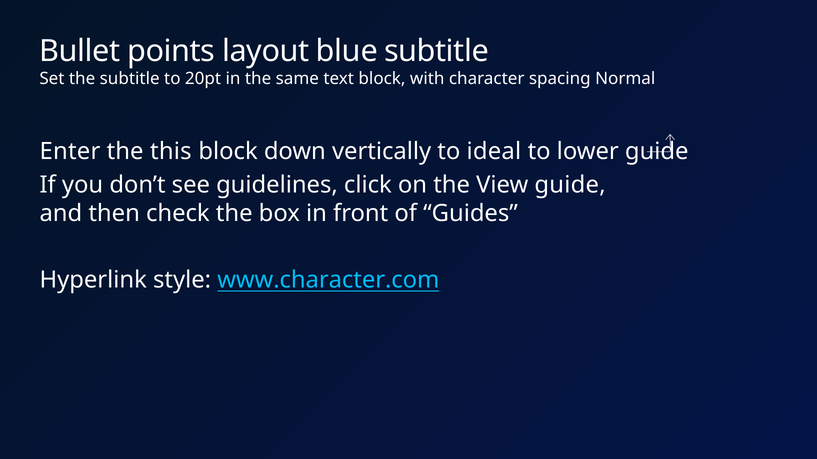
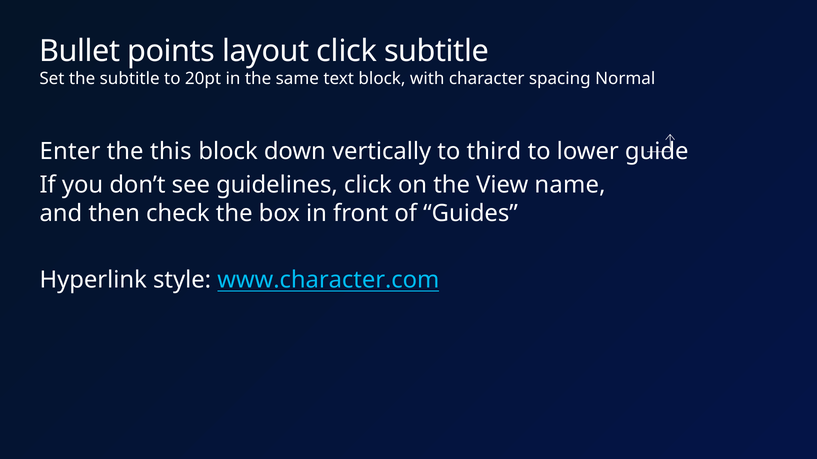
layout blue: blue -> click
ideal: ideal -> third
View guide: guide -> name
